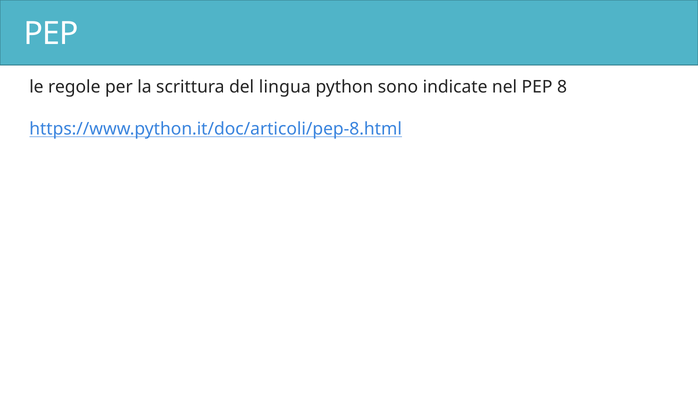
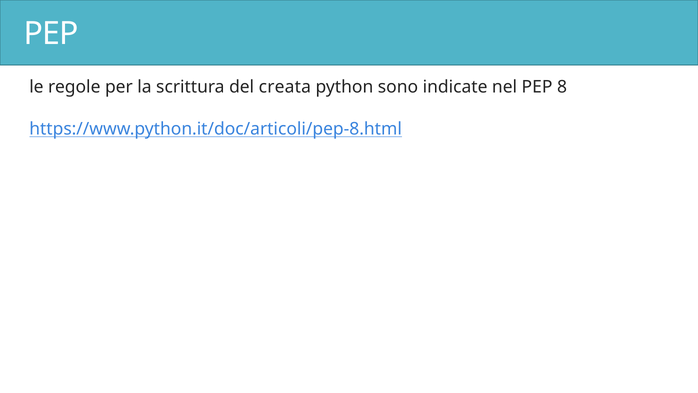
lingua: lingua -> creata
